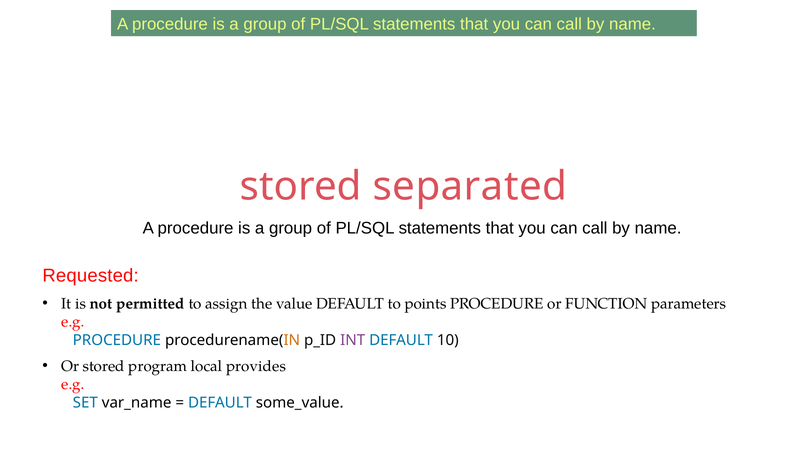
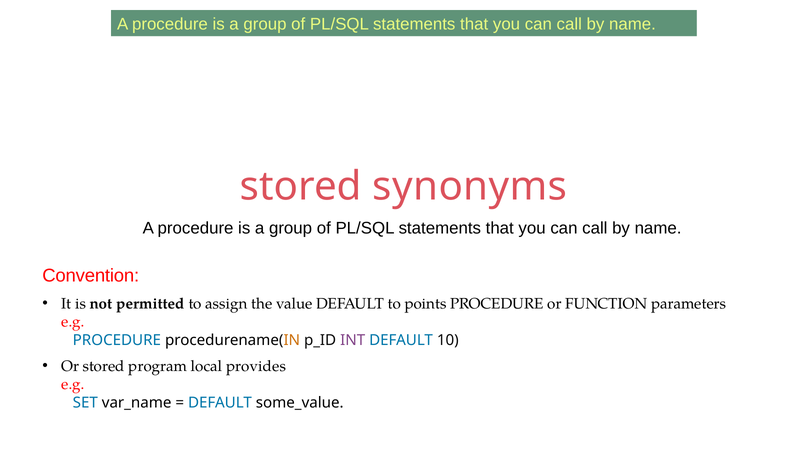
separated: separated -> synonyms
Requested: Requested -> Convention
